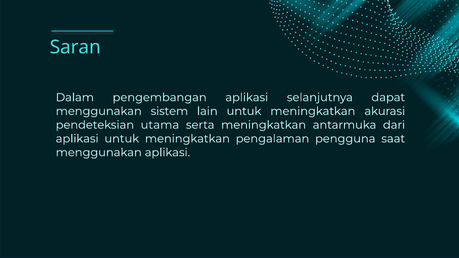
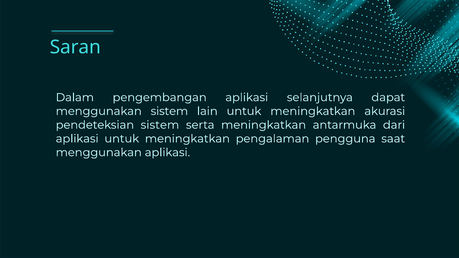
pendeteksian utama: utama -> sistem
